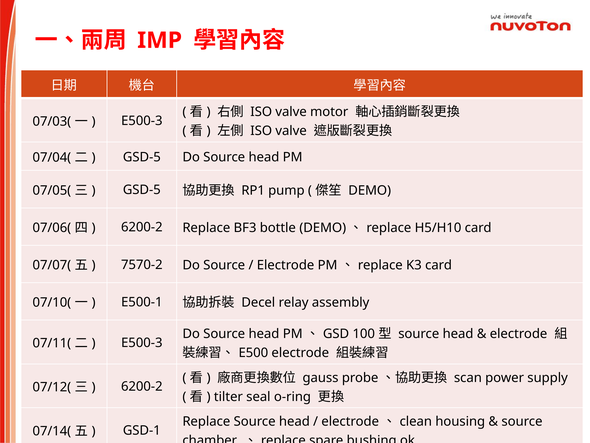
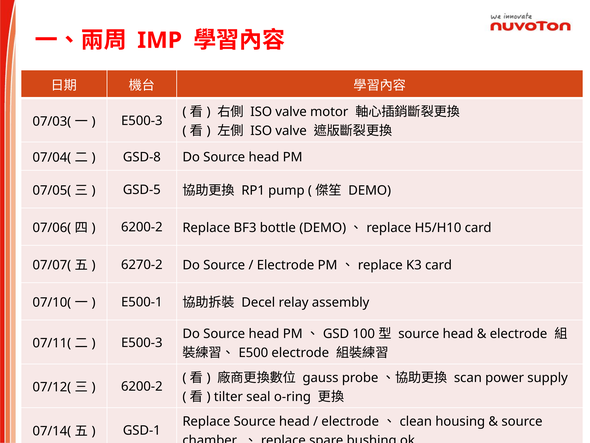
GSD-5 at (142, 157): GSD-5 -> GSD-8
7570-2: 7570-2 -> 6270-2
